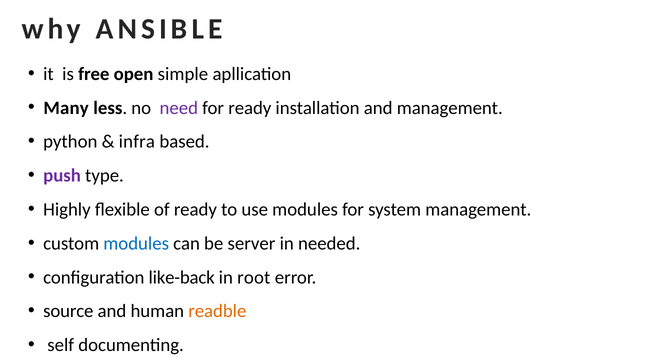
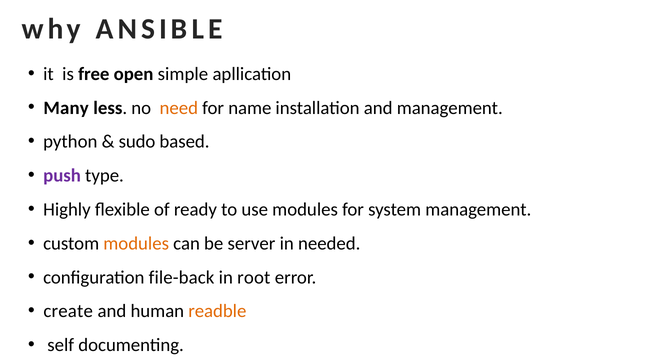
need colour: purple -> orange
for ready: ready -> name
infra: infra -> sudo
modules at (136, 243) colour: blue -> orange
like-back: like-back -> file-back
source: source -> create
